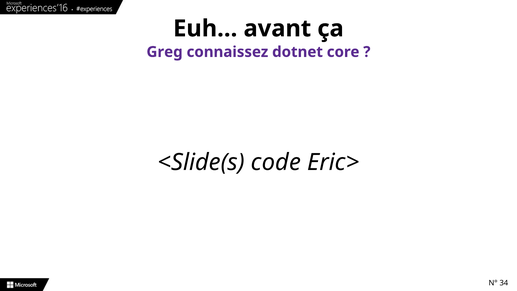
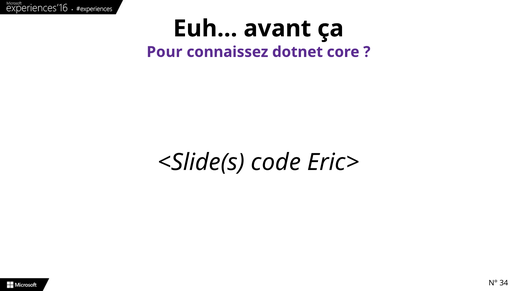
Greg: Greg -> Pour
